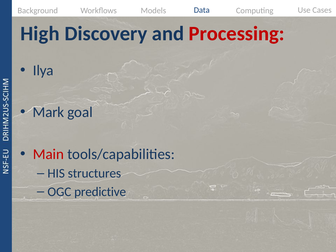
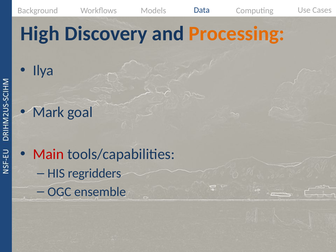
Processing colour: red -> orange
structures: structures -> regridders
predictive: predictive -> ensemble
